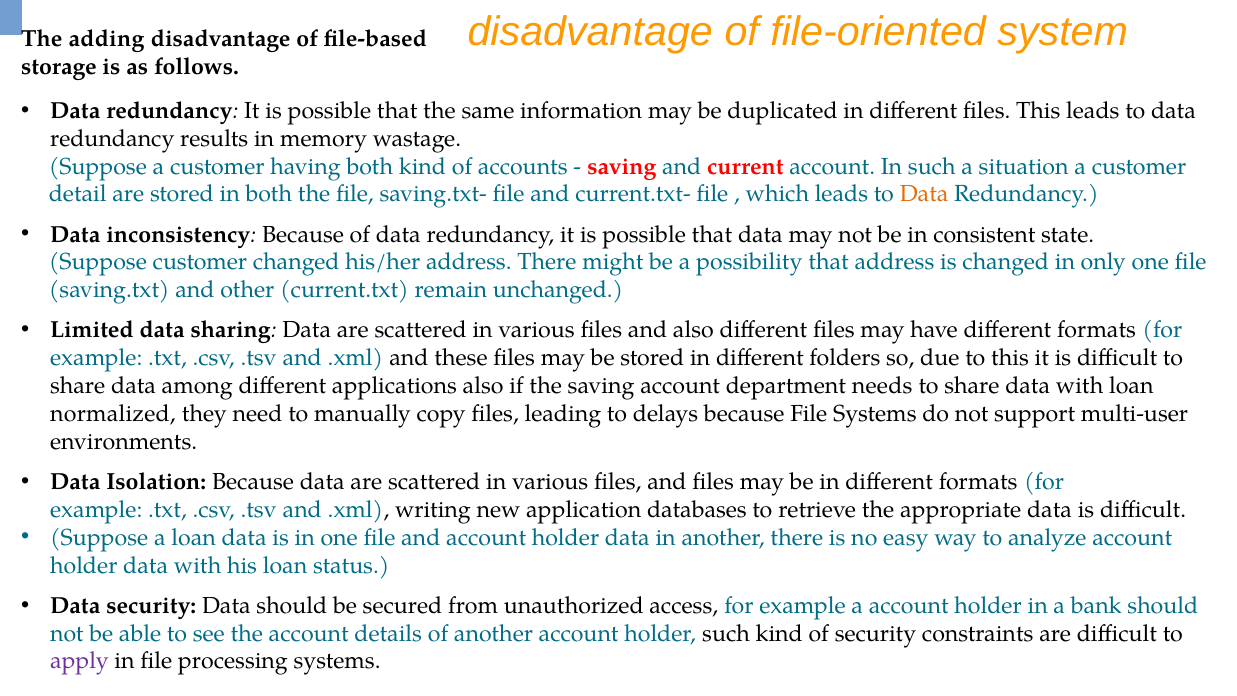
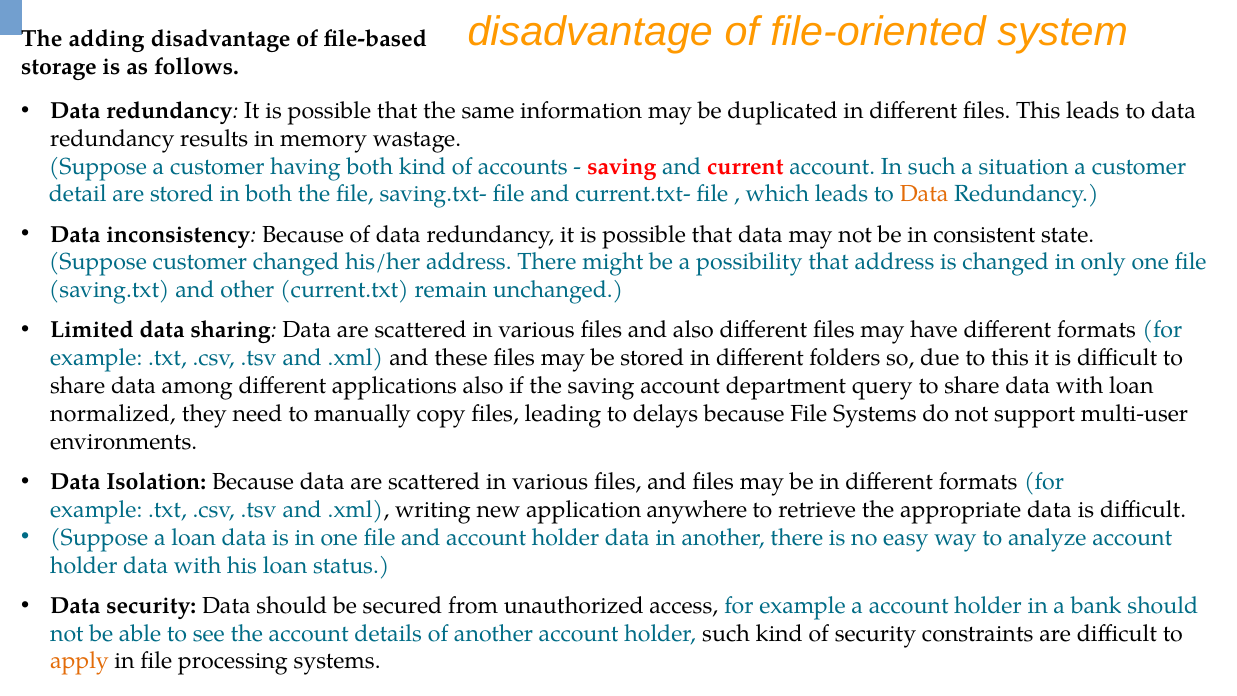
needs: needs -> query
databases: databases -> anywhere
apply colour: purple -> orange
